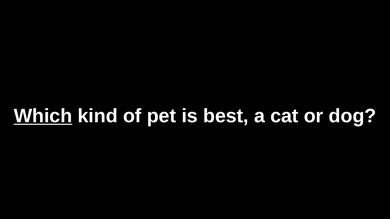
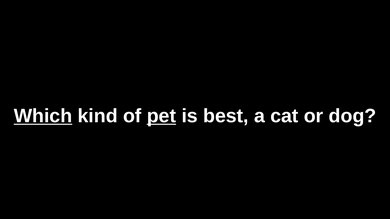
pet underline: none -> present
